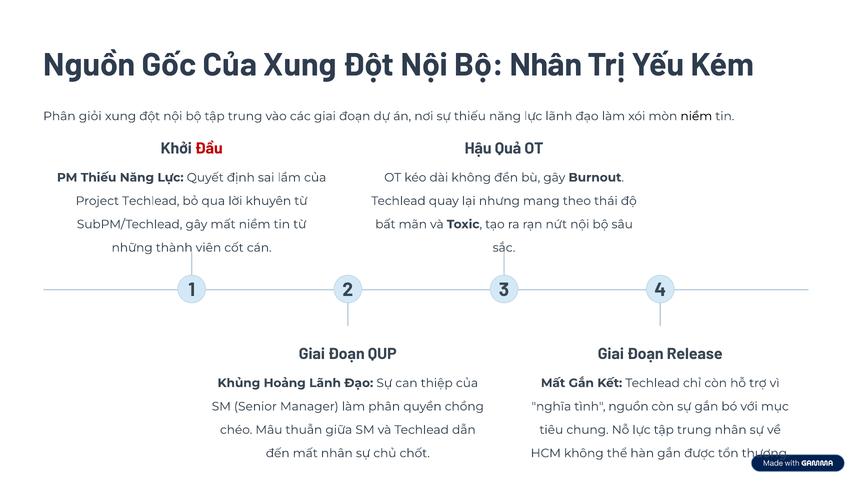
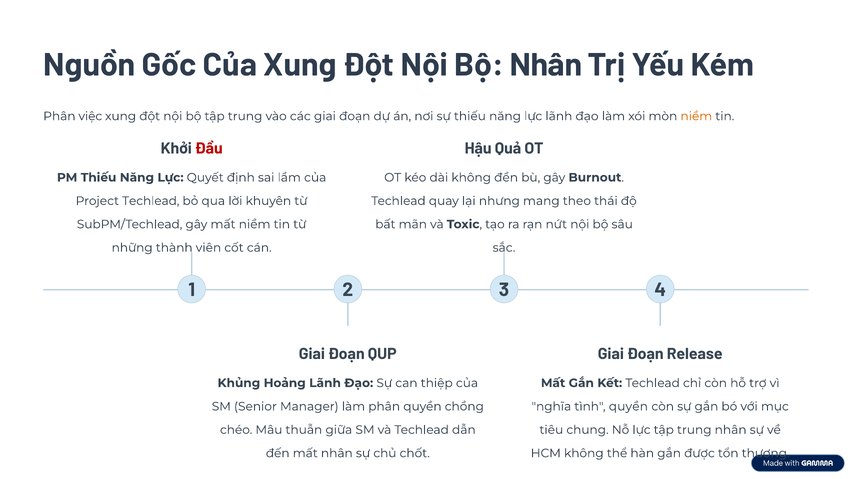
giỏi: giỏi -> việc
niềm at (696, 116) colour: black -> orange
tình nguồn: nguồn -> quyền
